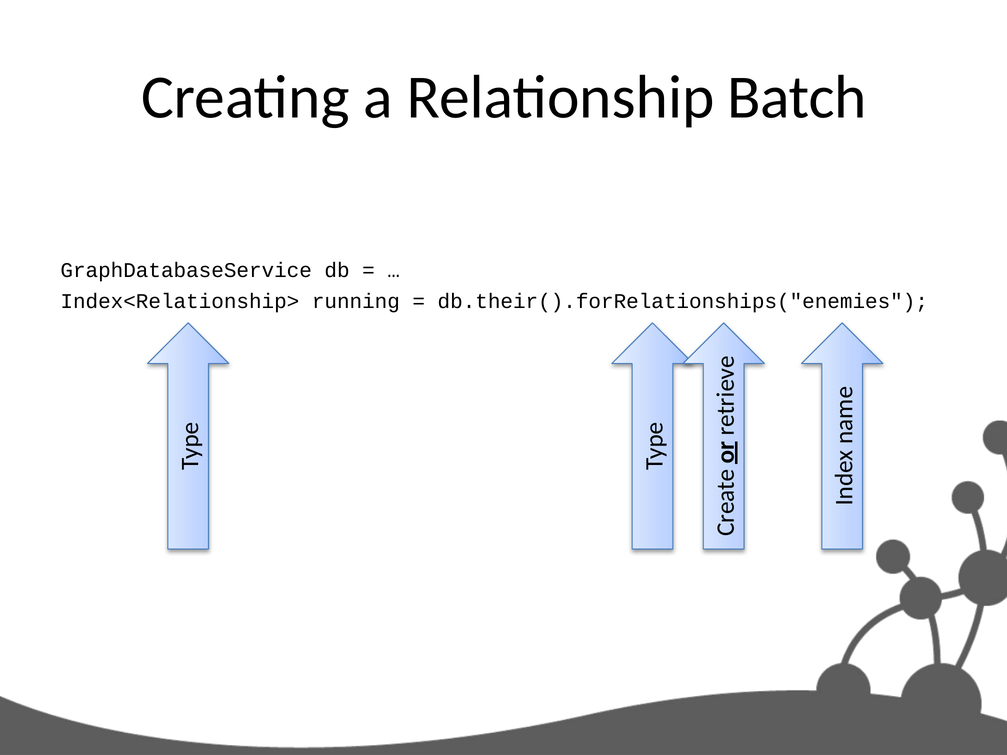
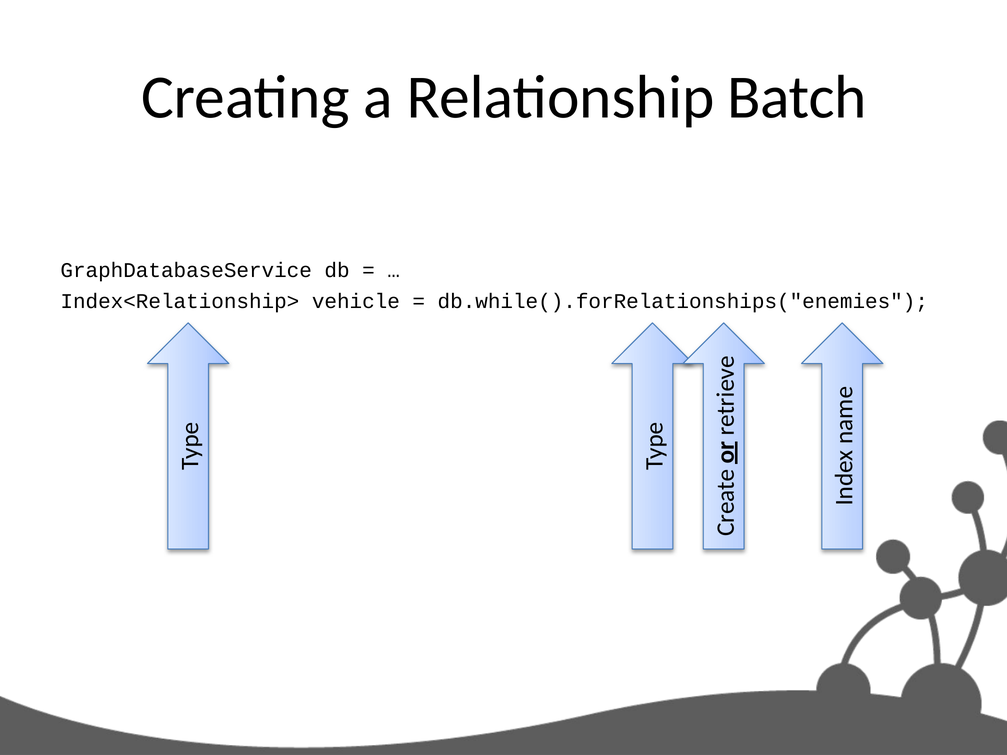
running: running -> vehicle
db.their().forRelationships("enemies: db.their().forRelationships("enemies -> db.while().forRelationships("enemies
